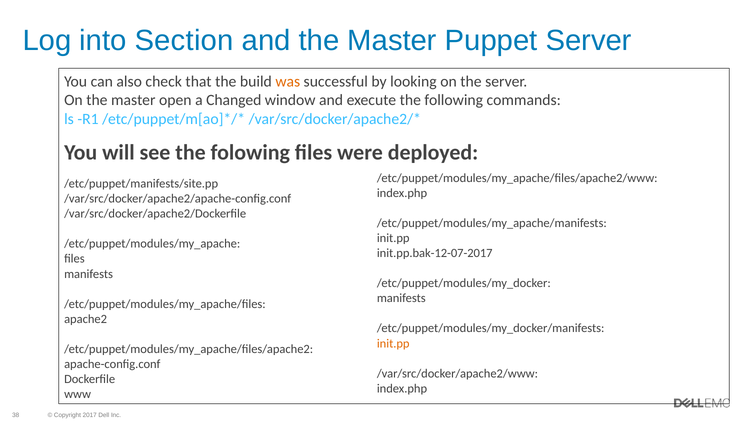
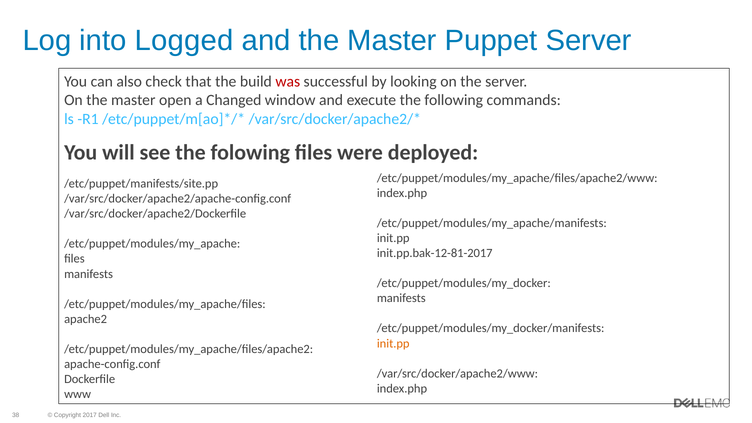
Section: Section -> Logged
was colour: orange -> red
init.pp.bak-12-07-2017: init.pp.bak-12-07-2017 -> init.pp.bak-12-81-2017
